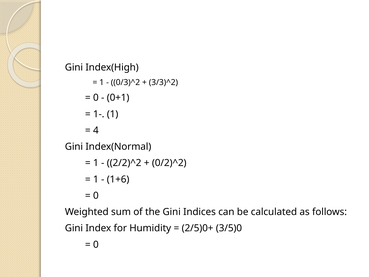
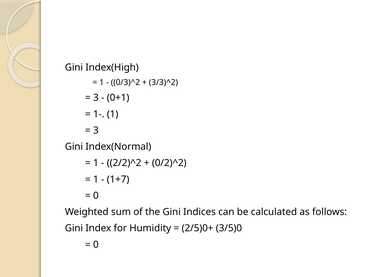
0 at (96, 98): 0 -> 3
4 at (96, 130): 4 -> 3
1+6: 1+6 -> 1+7
